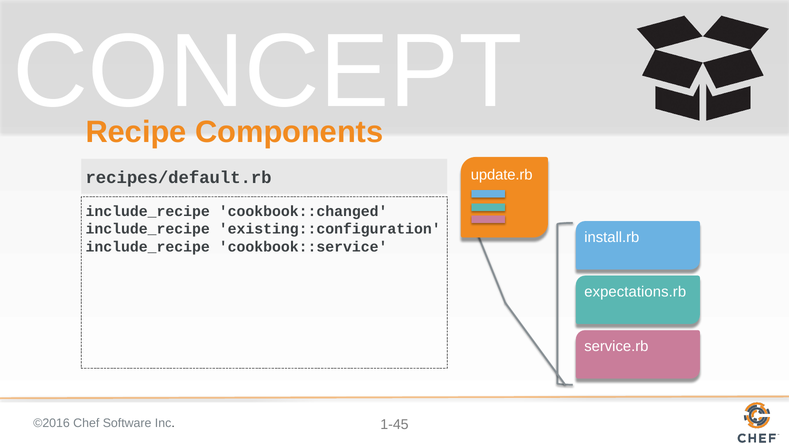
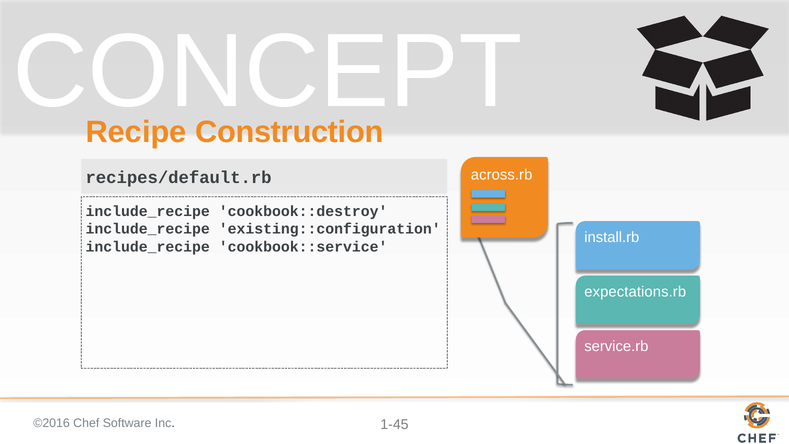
Components: Components -> Construction
update.rb: update.rb -> across.rb
cookbook::changed: cookbook::changed -> cookbook::destroy
